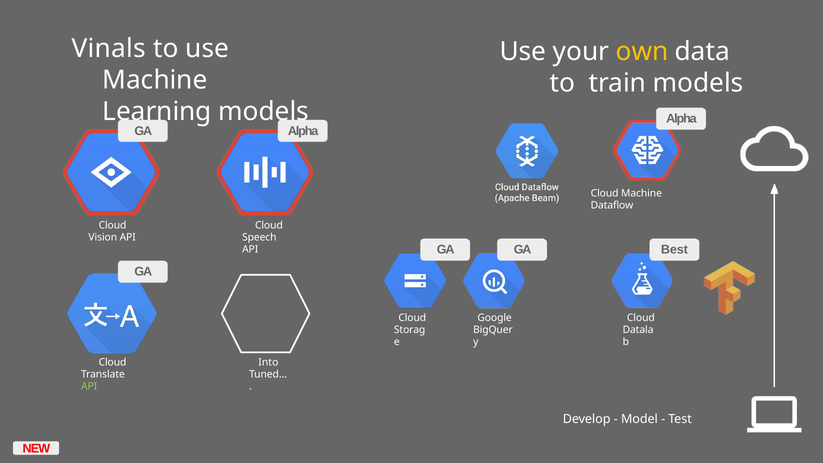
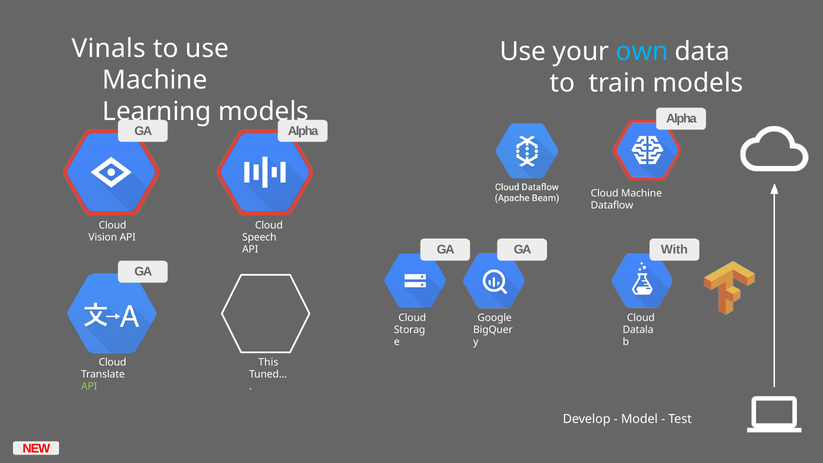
own colour: yellow -> light blue
Best: Best -> With
Into: Into -> This
